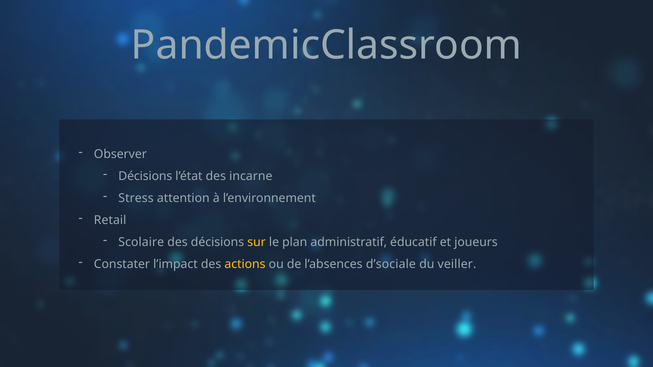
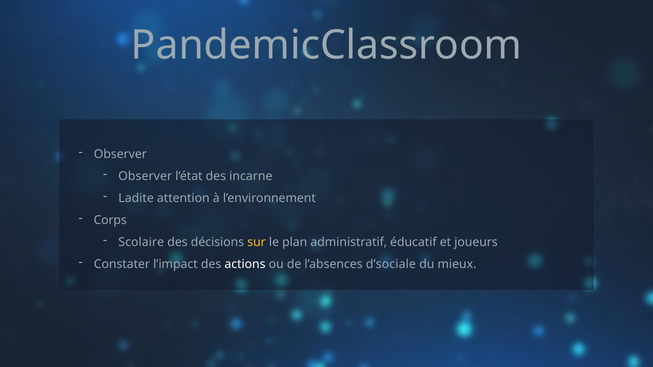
Décisions at (145, 176): Décisions -> Observer
Stress: Stress -> Ladite
Retail: Retail -> Corps
actions colour: yellow -> white
veiller: veiller -> mieux
